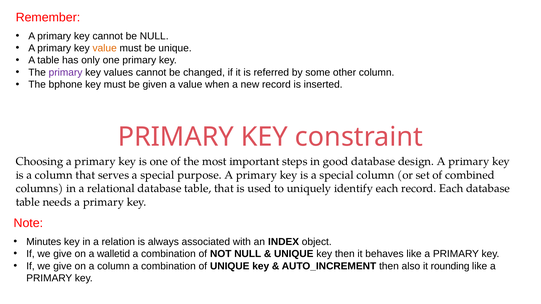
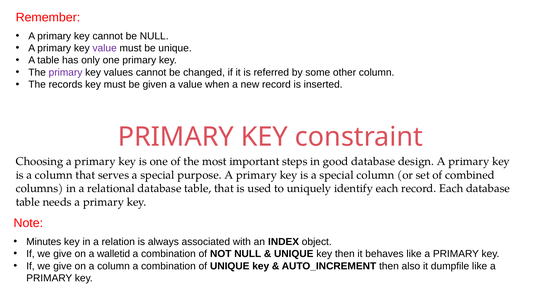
value at (105, 48) colour: orange -> purple
bphone: bphone -> records
rounding: rounding -> dumpfile
